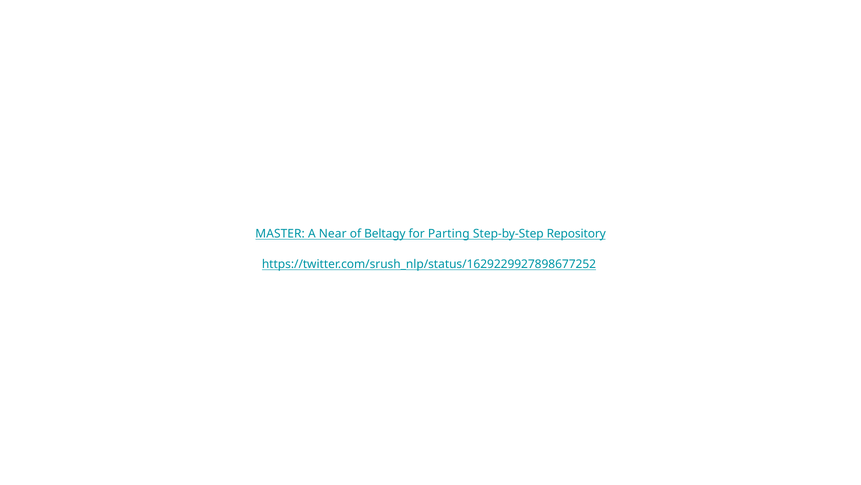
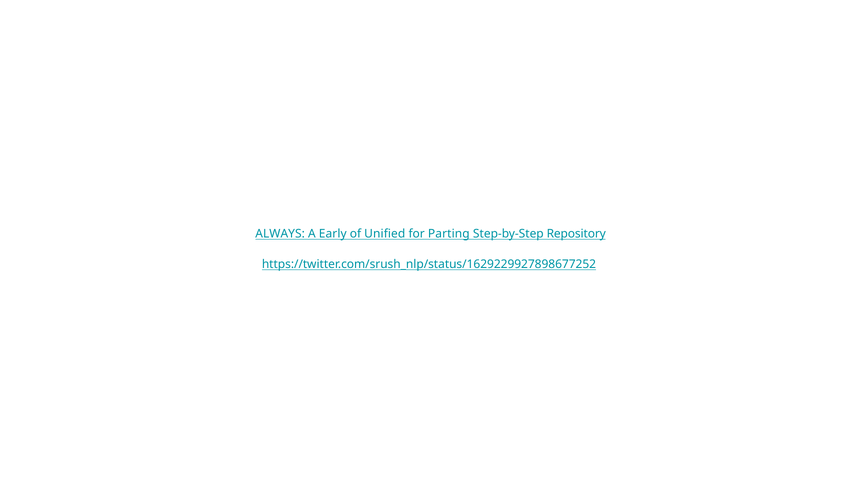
MASTER: MASTER -> ALWAYS
Near: Near -> Early
Beltagy: Beltagy -> Uniﬁed
